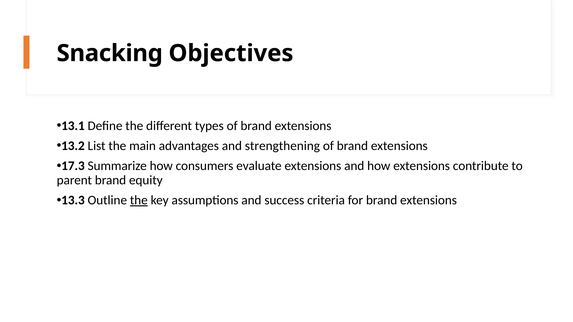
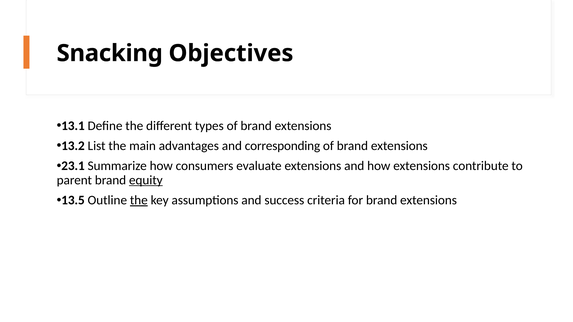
strengthening: strengthening -> corresponding
17.3: 17.3 -> 23.1
equity underline: none -> present
13.3: 13.3 -> 13.5
